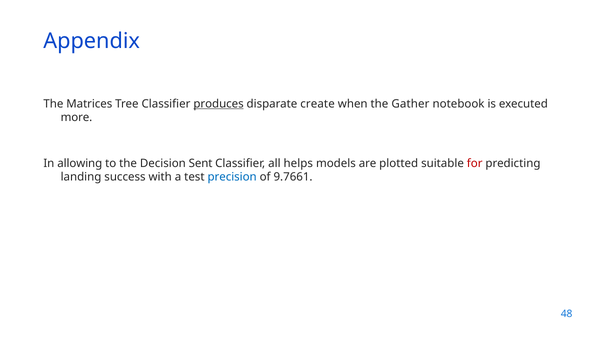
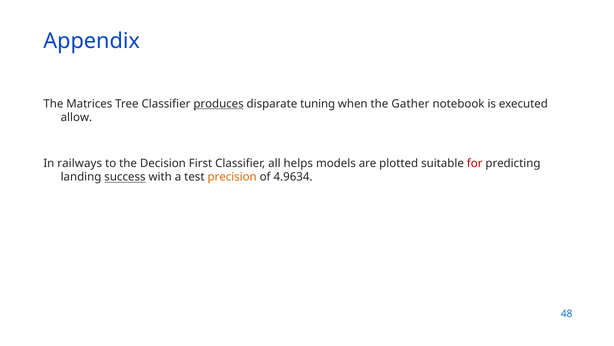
create: create -> tuning
more: more -> allow
allowing: allowing -> railways
Sent: Sent -> First
success underline: none -> present
precision colour: blue -> orange
9.7661: 9.7661 -> 4.9634
